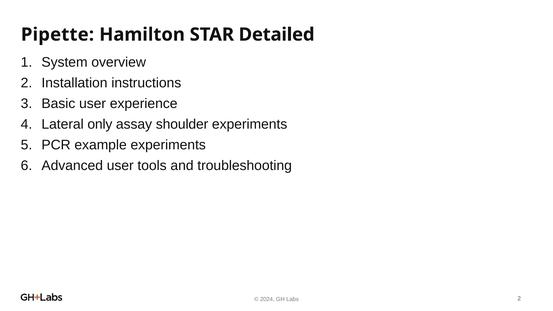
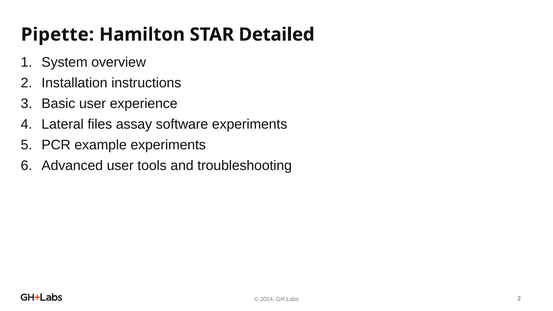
only: only -> files
shoulder: shoulder -> software
